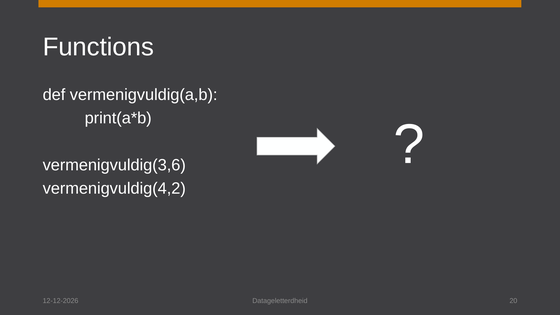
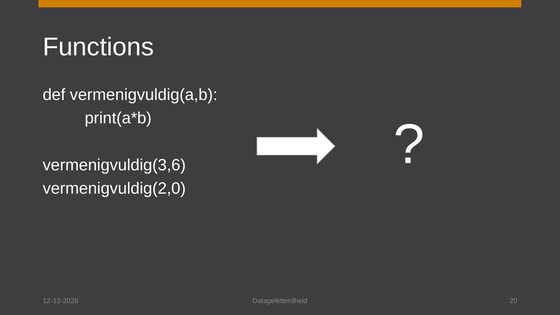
vermenigvuldig(4,2: vermenigvuldig(4,2 -> vermenigvuldig(2,0
